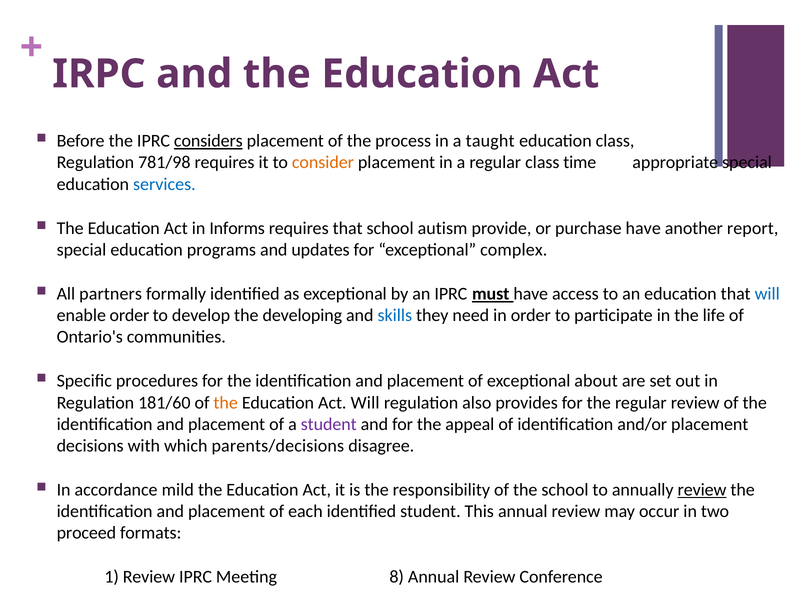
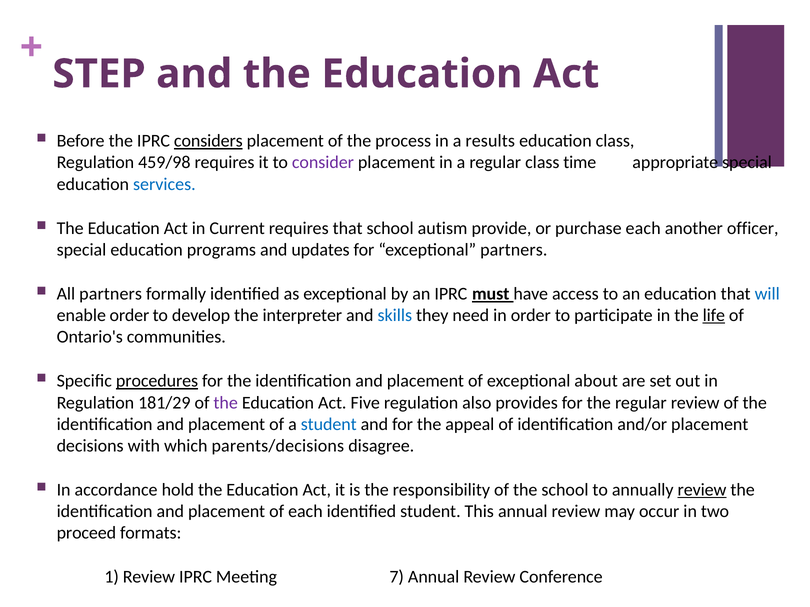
IRPC: IRPC -> STEP
taught: taught -> results
781/98: 781/98 -> 459/98
consider colour: orange -> purple
Informs: Informs -> Current
purchase have: have -> each
report: report -> officer
exceptional complex: complex -> partners
developing: developing -> interpreter
life underline: none -> present
procedures underline: none -> present
181/60: 181/60 -> 181/29
the at (226, 403) colour: orange -> purple
Act Will: Will -> Five
student at (329, 425) colour: purple -> blue
mild: mild -> hold
8: 8 -> 7
